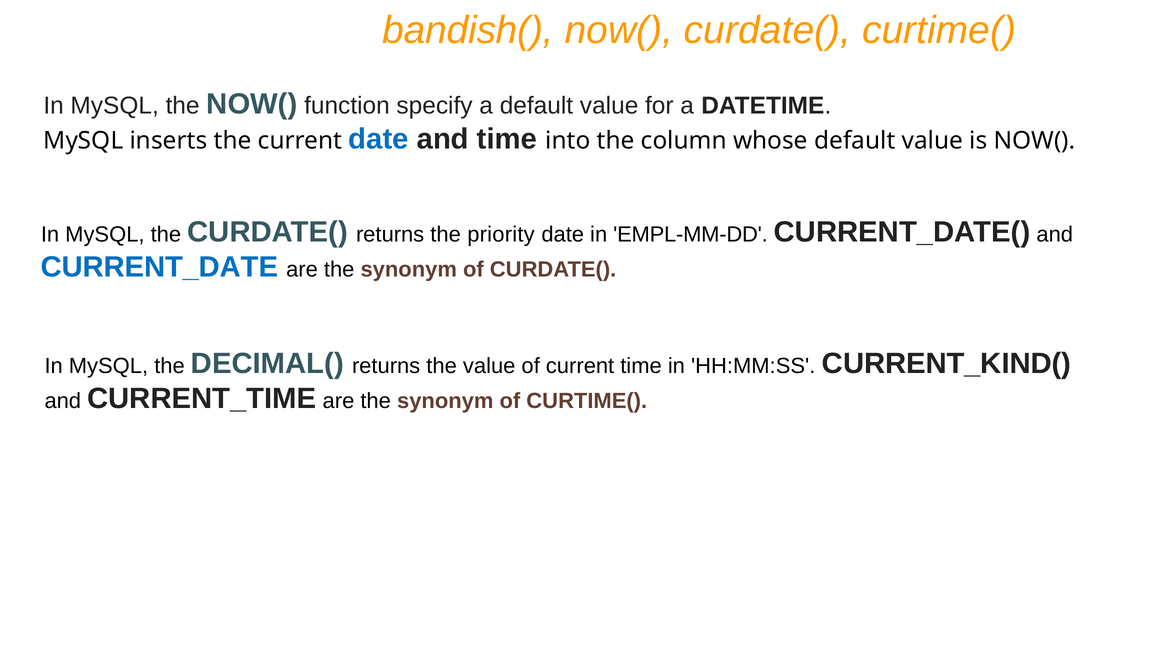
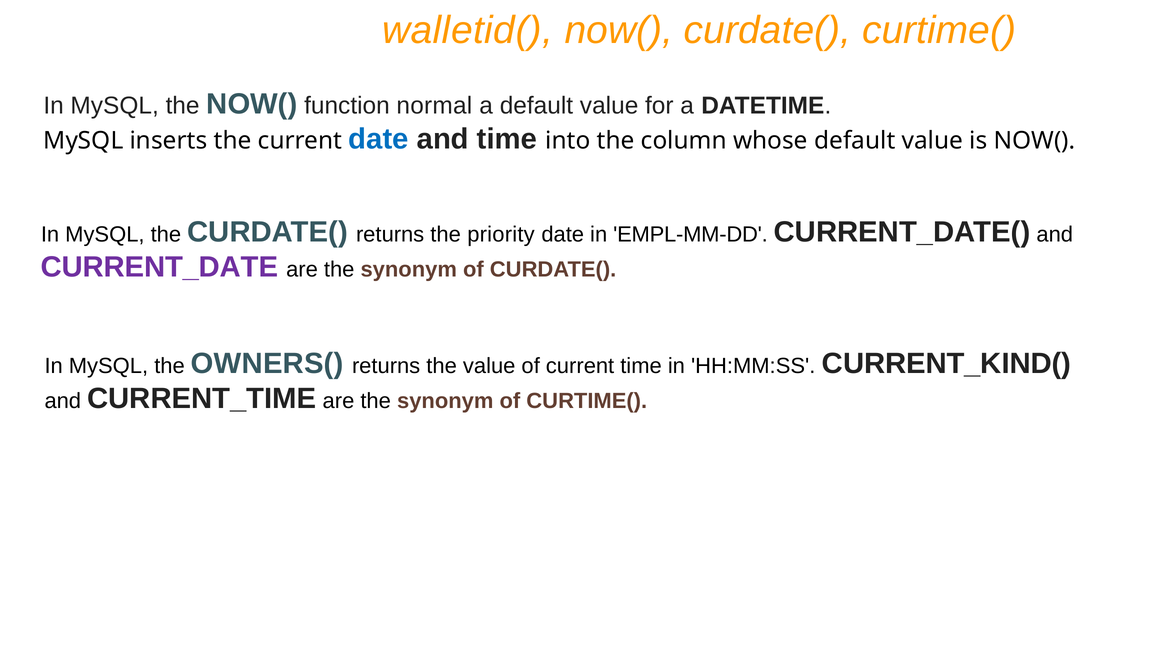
bandish(: bandish( -> walletid(
specify: specify -> normal
CURRENT_DATE colour: blue -> purple
DECIMAL(: DECIMAL( -> OWNERS(
